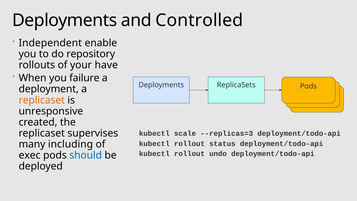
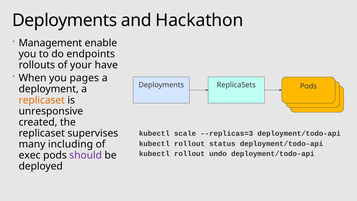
Controlled: Controlled -> Hackathon
Independent: Independent -> Management
repository: repository -> endpoints
failure: failure -> pages
should colour: blue -> purple
